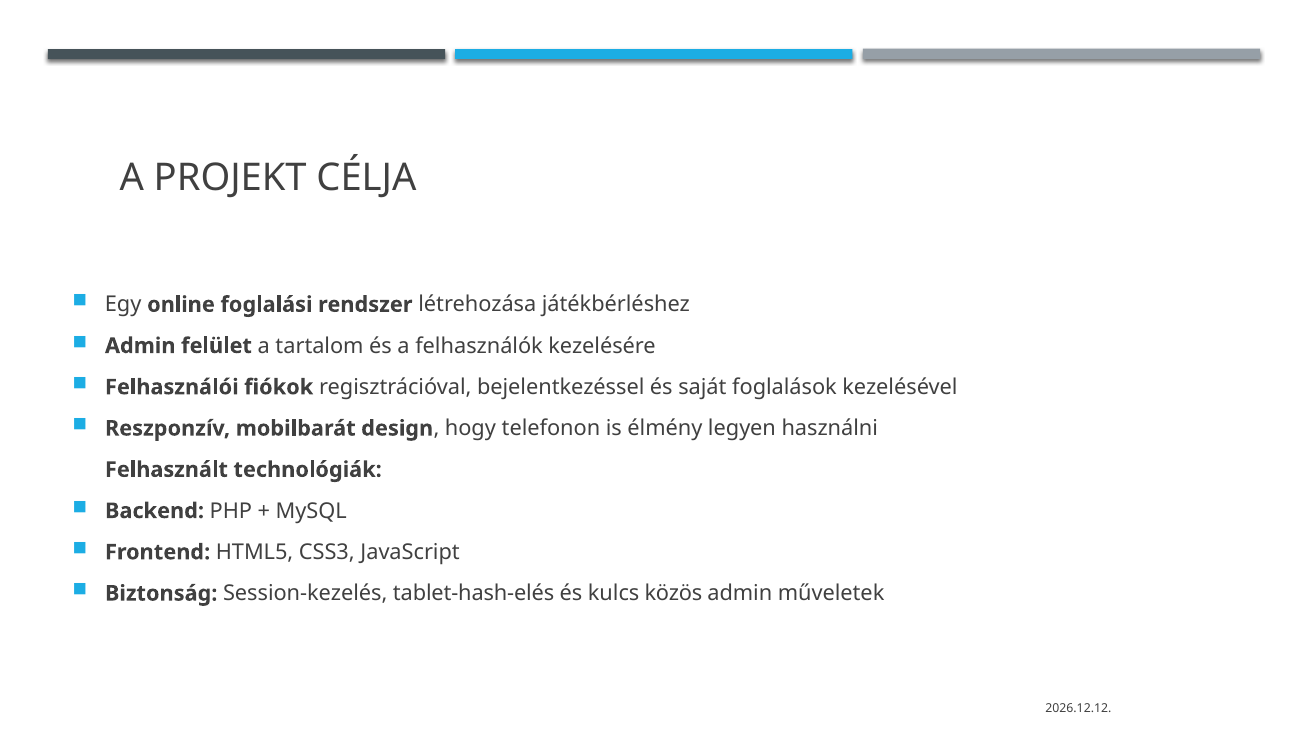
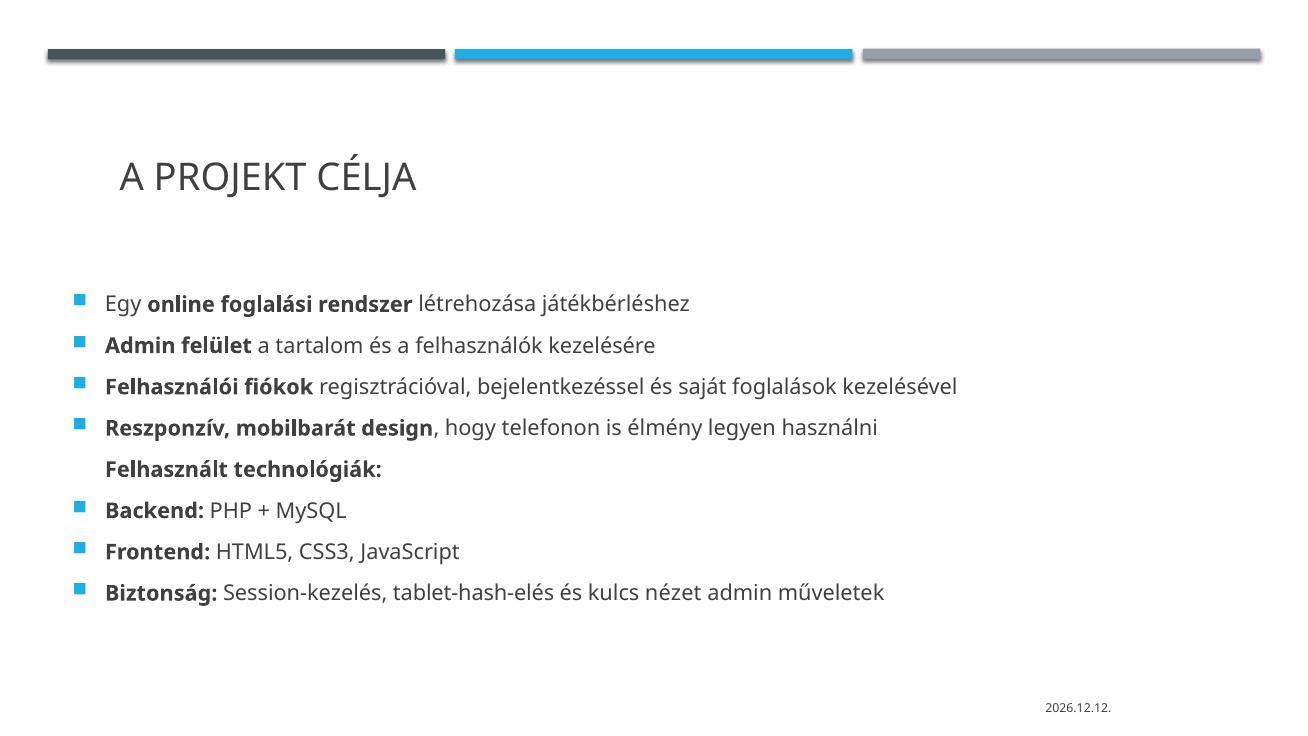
közös: közös -> nézet
